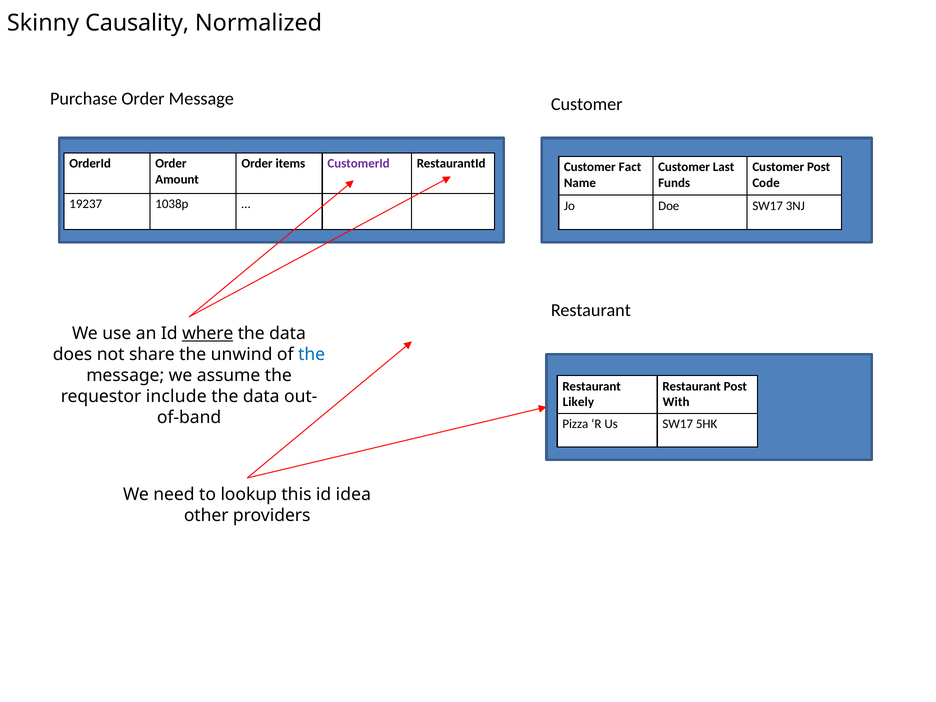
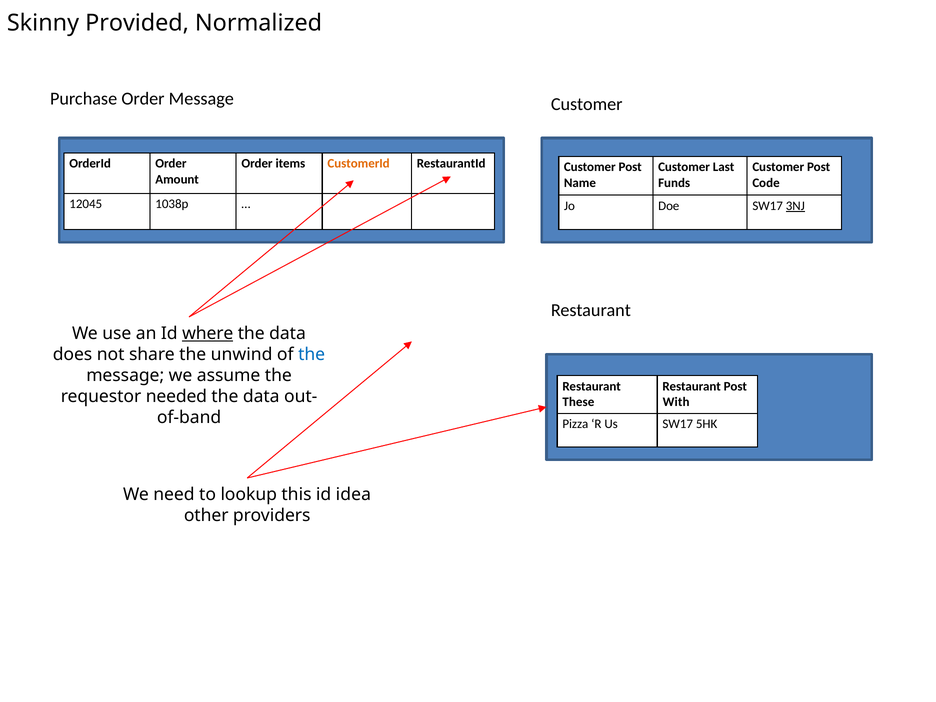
Causality: Causality -> Provided
CustomerId colour: purple -> orange
Fact at (630, 167): Fact -> Post
19237: 19237 -> 12045
3NJ underline: none -> present
include: include -> needed
Likely: Likely -> These
